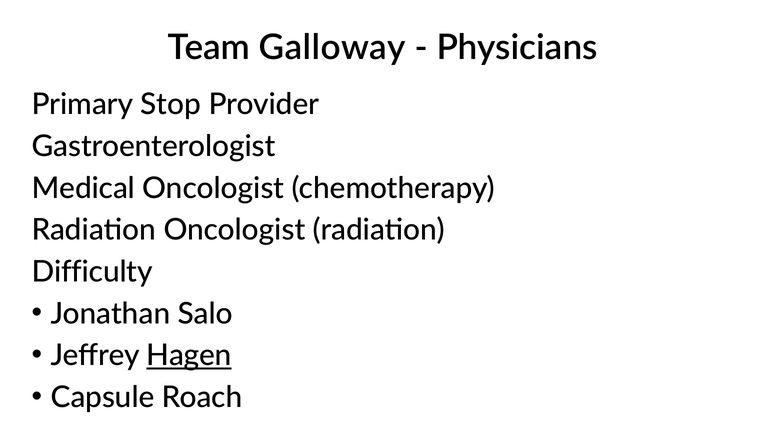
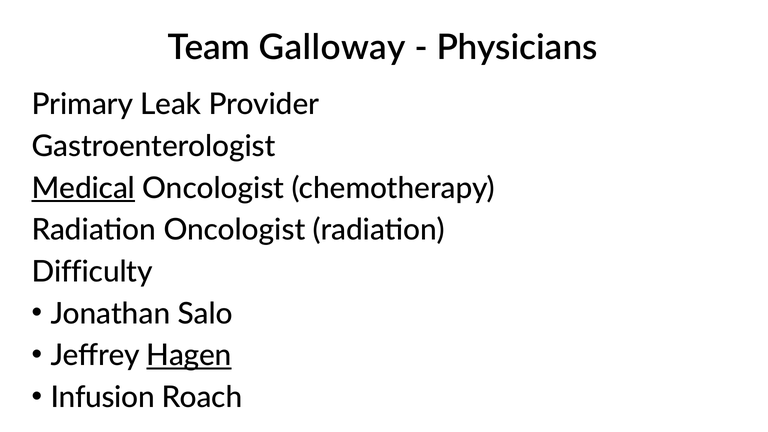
Stop: Stop -> Leak
Medical underline: none -> present
Capsule: Capsule -> Infusion
